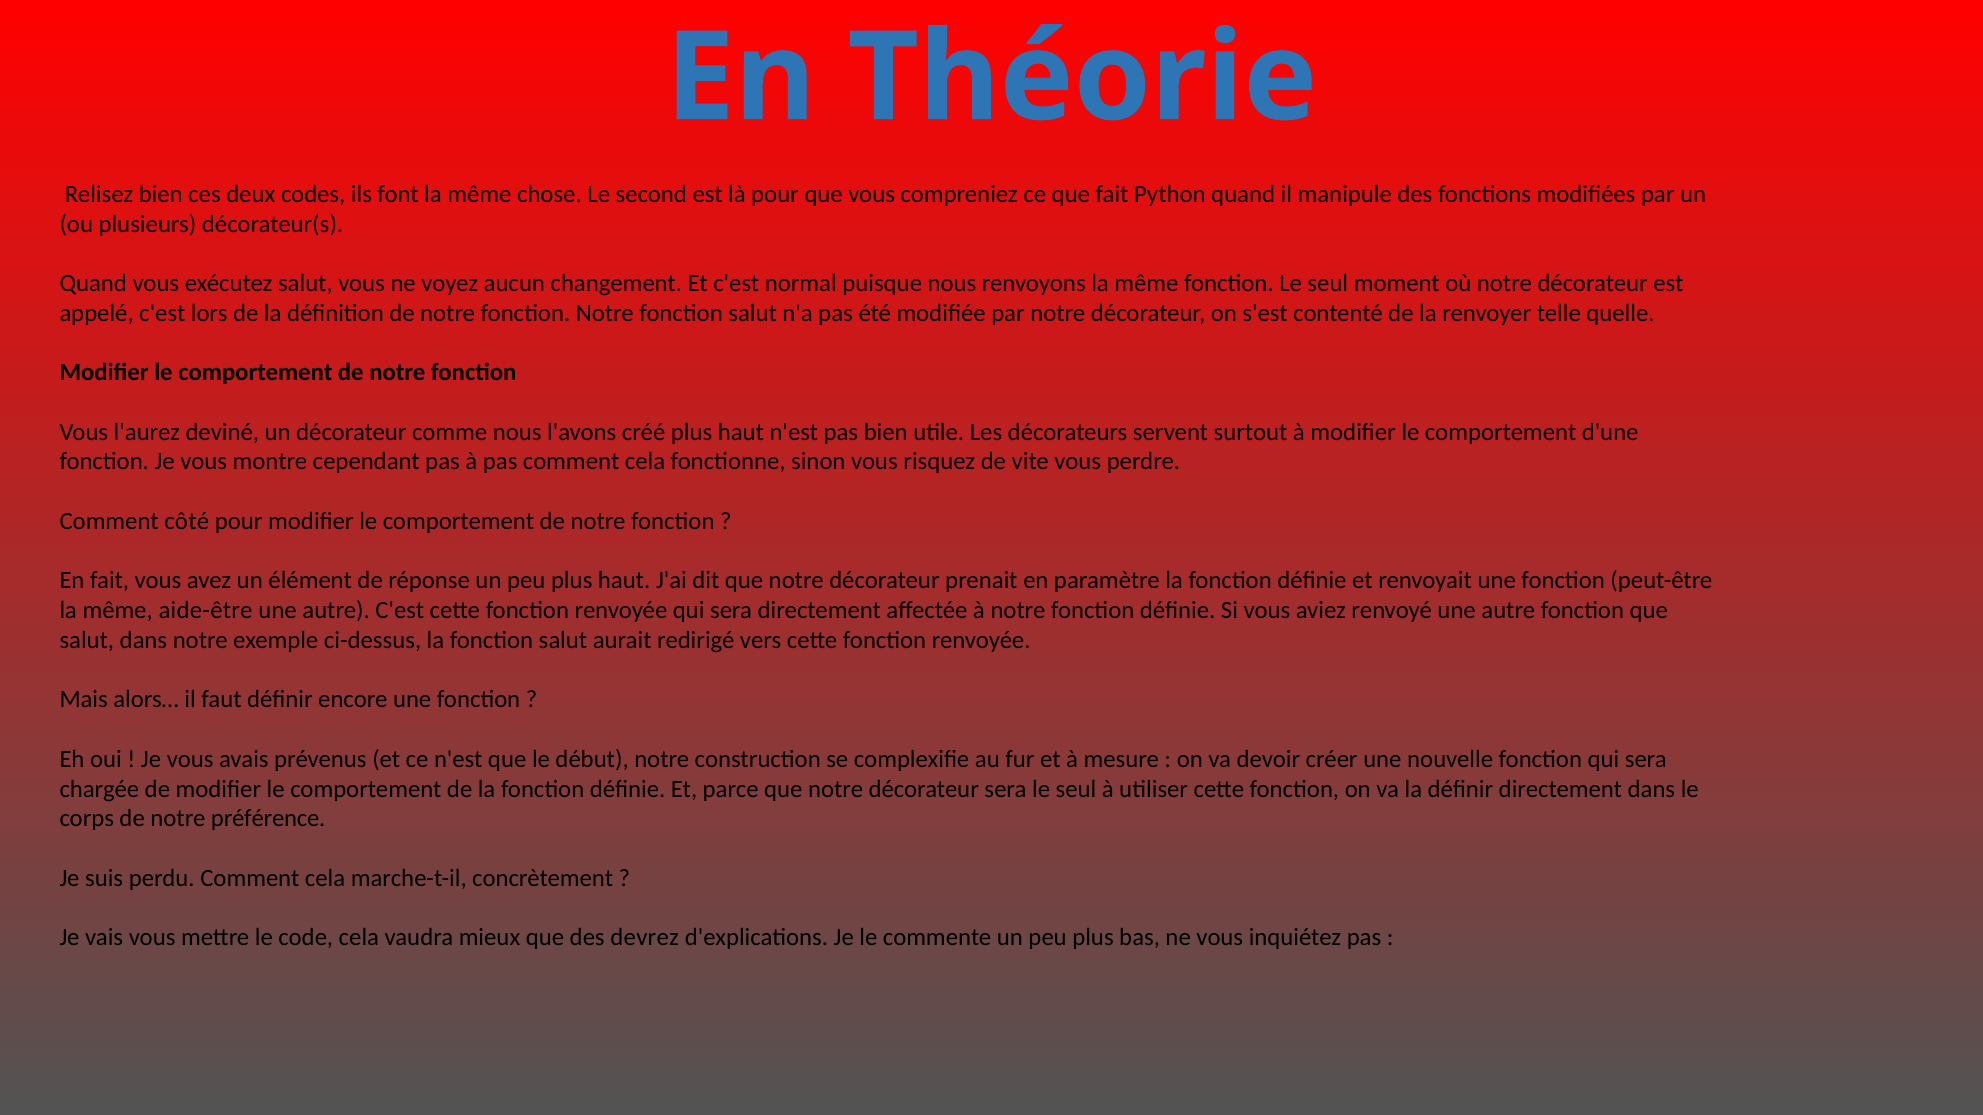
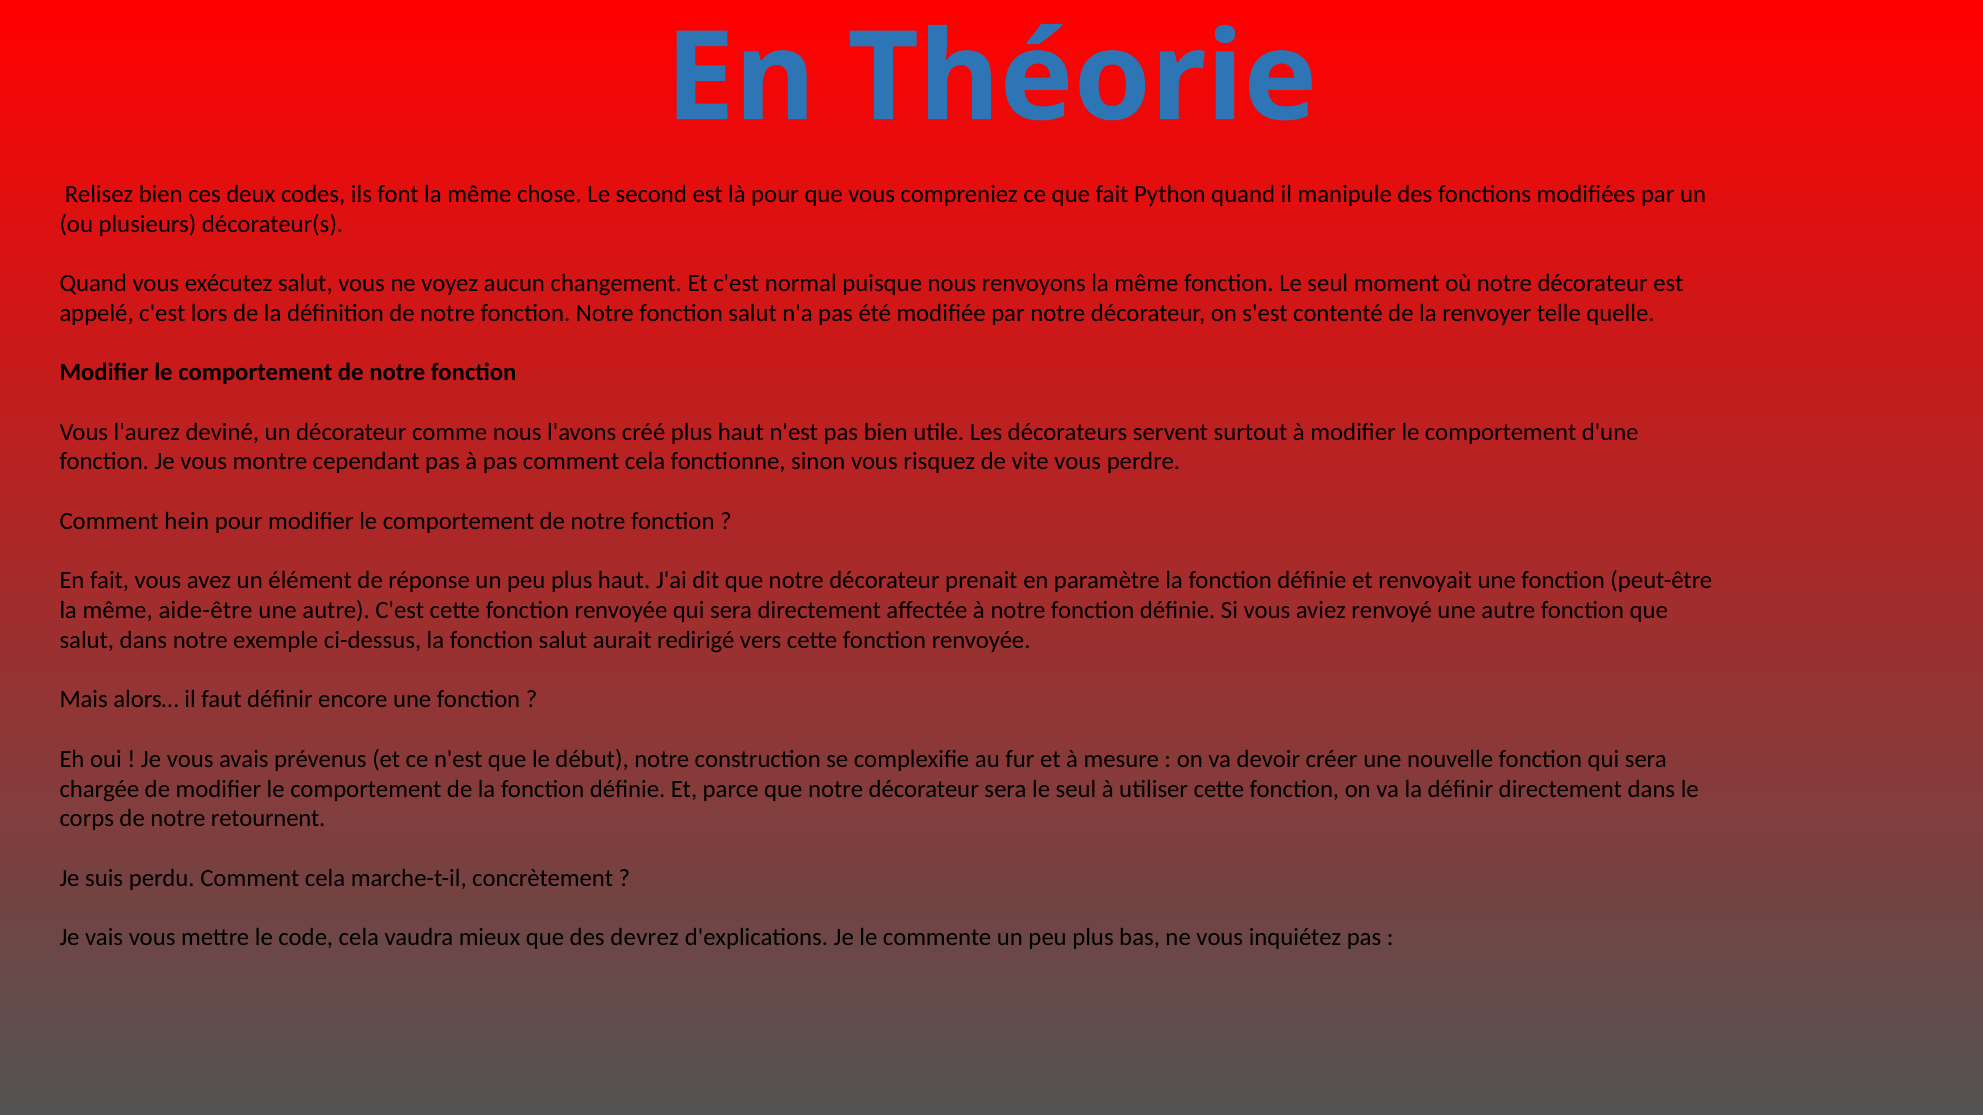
côté: côté -> hein
préférence: préférence -> retournent
